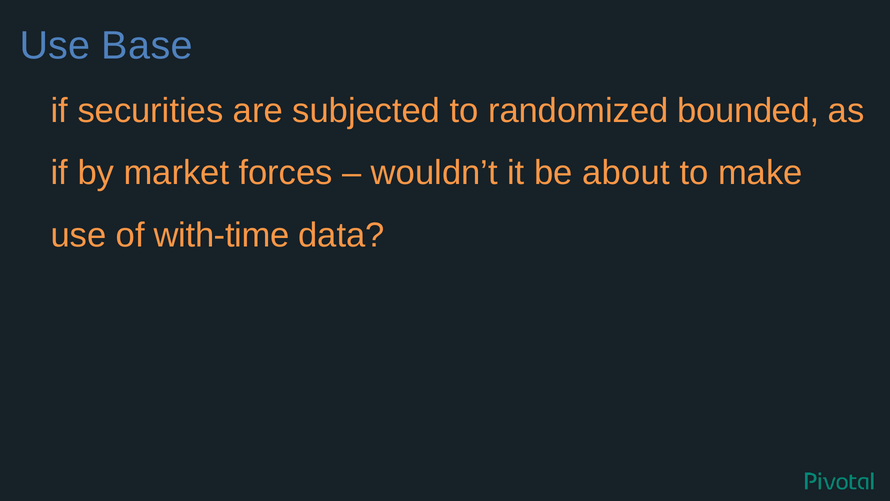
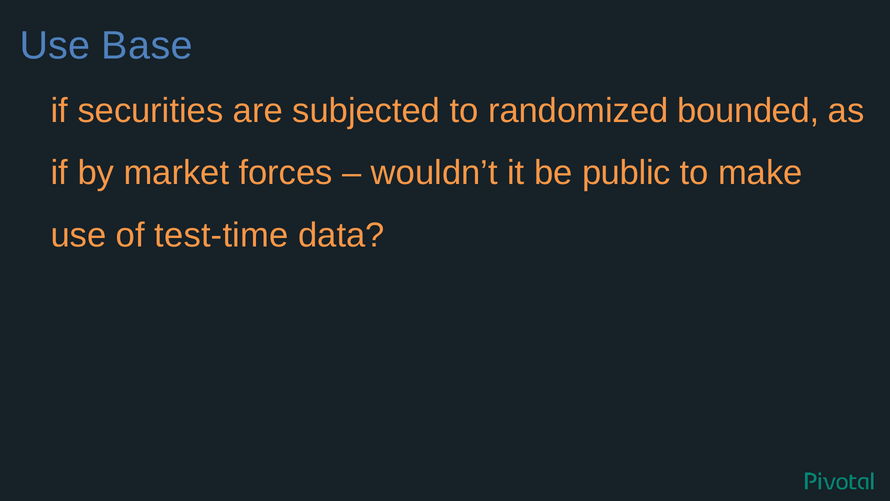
about: about -> public
with-time: with-time -> test-time
